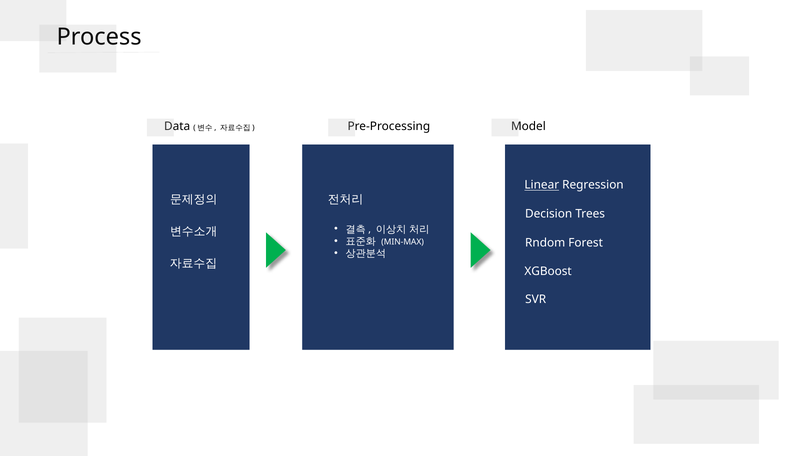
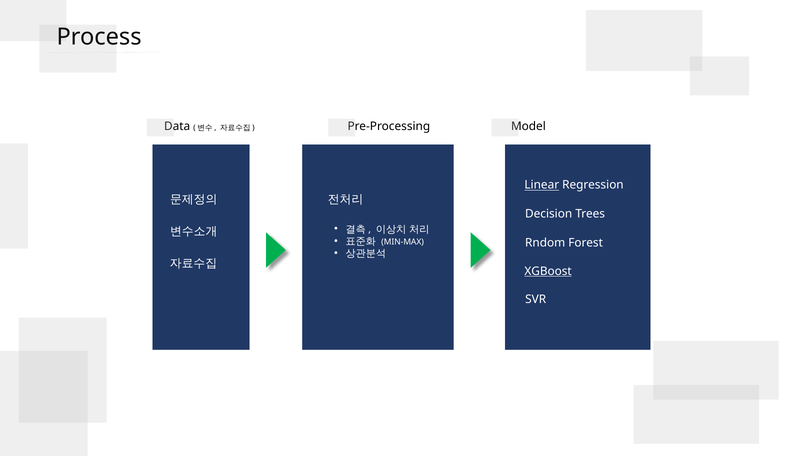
XGBoost underline: none -> present
